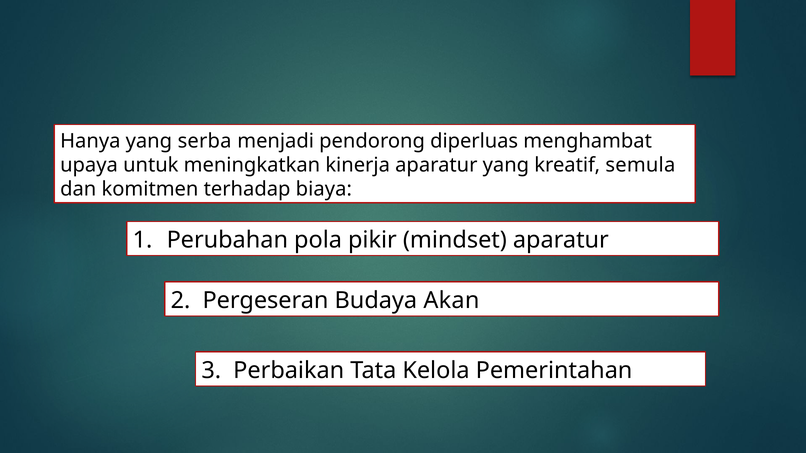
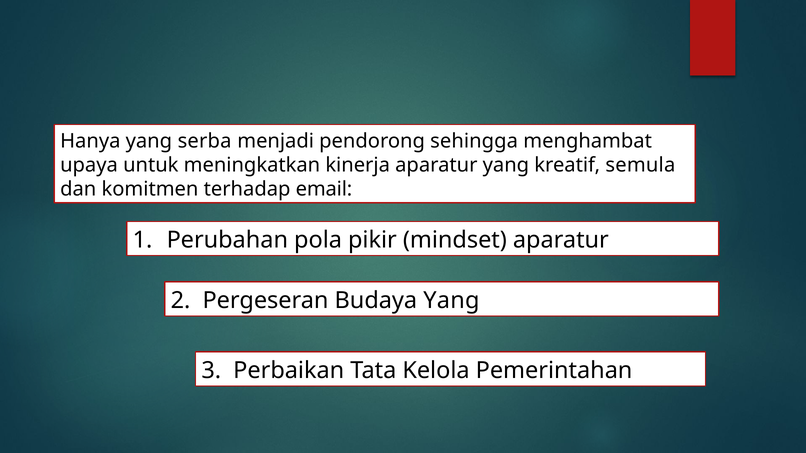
diperluas: diperluas -> sehingga
biaya: biaya -> email
Budaya Akan: Akan -> Yang
